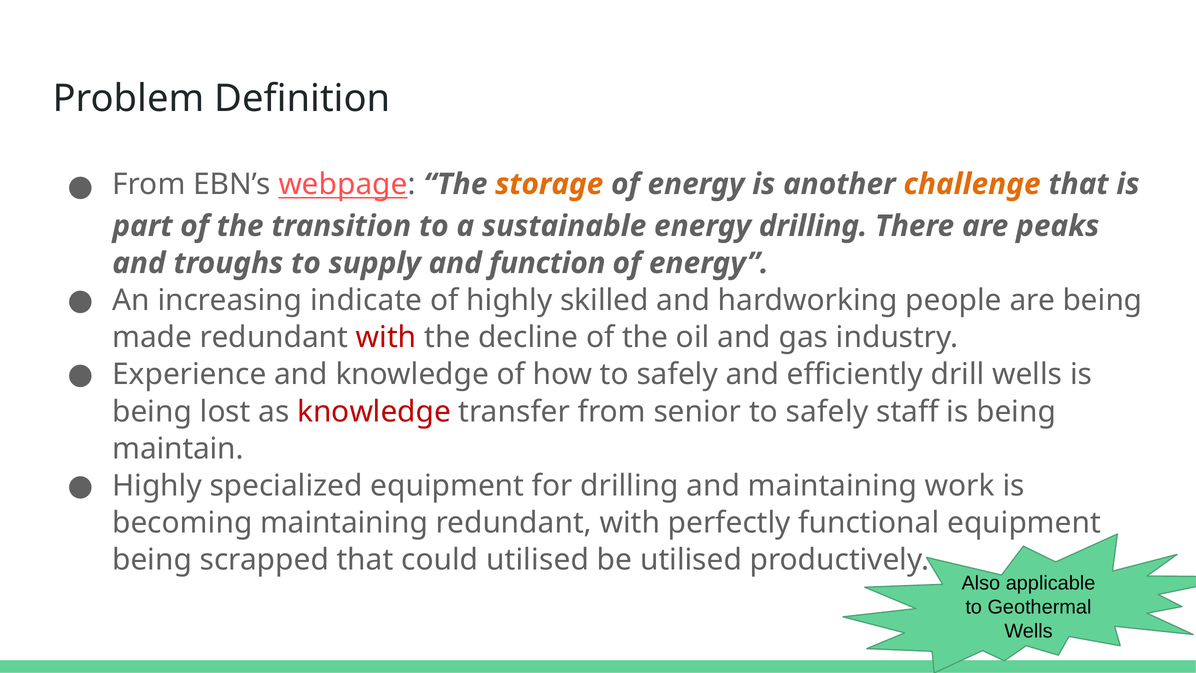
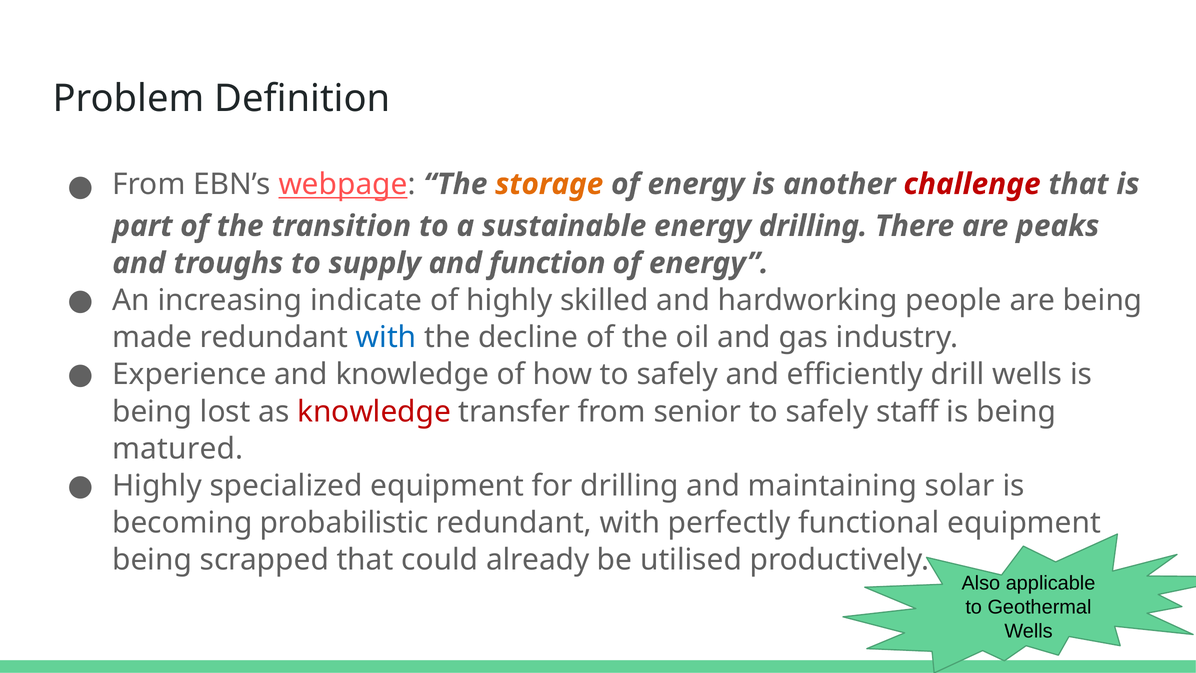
challenge colour: orange -> red
with at (386, 337) colour: red -> blue
maintain: maintain -> matured
work: work -> solar
becoming maintaining: maintaining -> probabilistic
could utilised: utilised -> already
